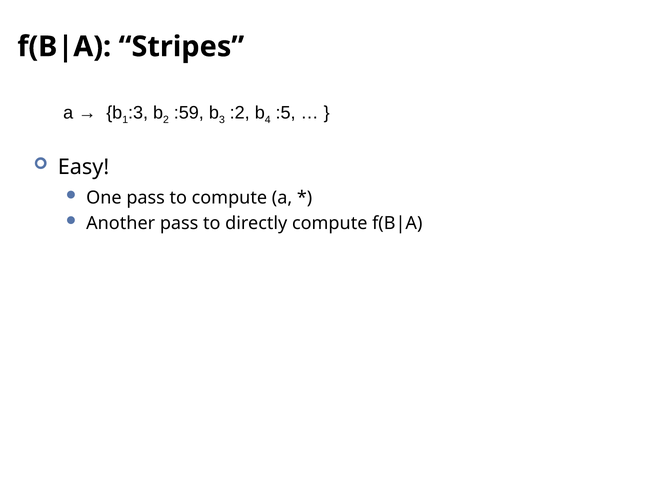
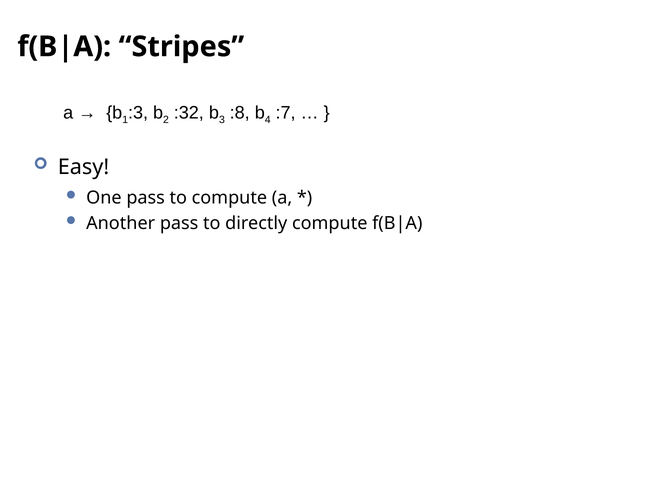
:59: :59 -> :32
:2: :2 -> :8
:5: :5 -> :7
